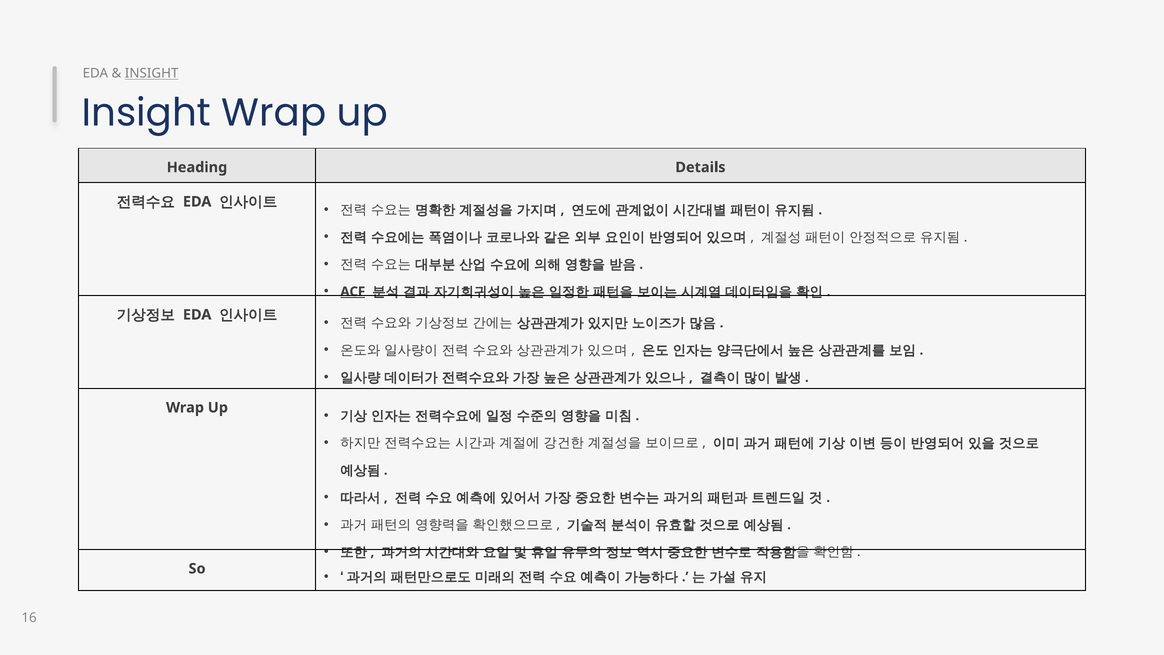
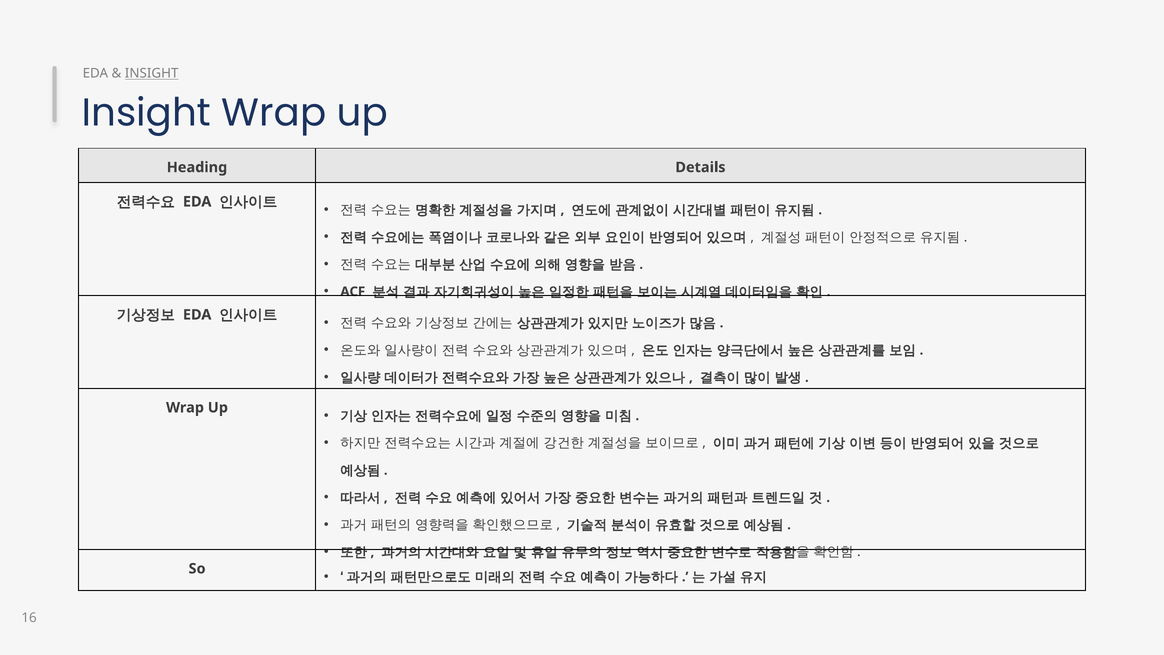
ACF underline: present -> none
